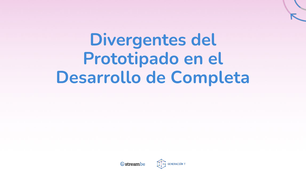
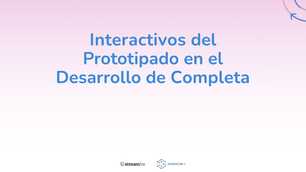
Divergentes: Divergentes -> Interactivos
